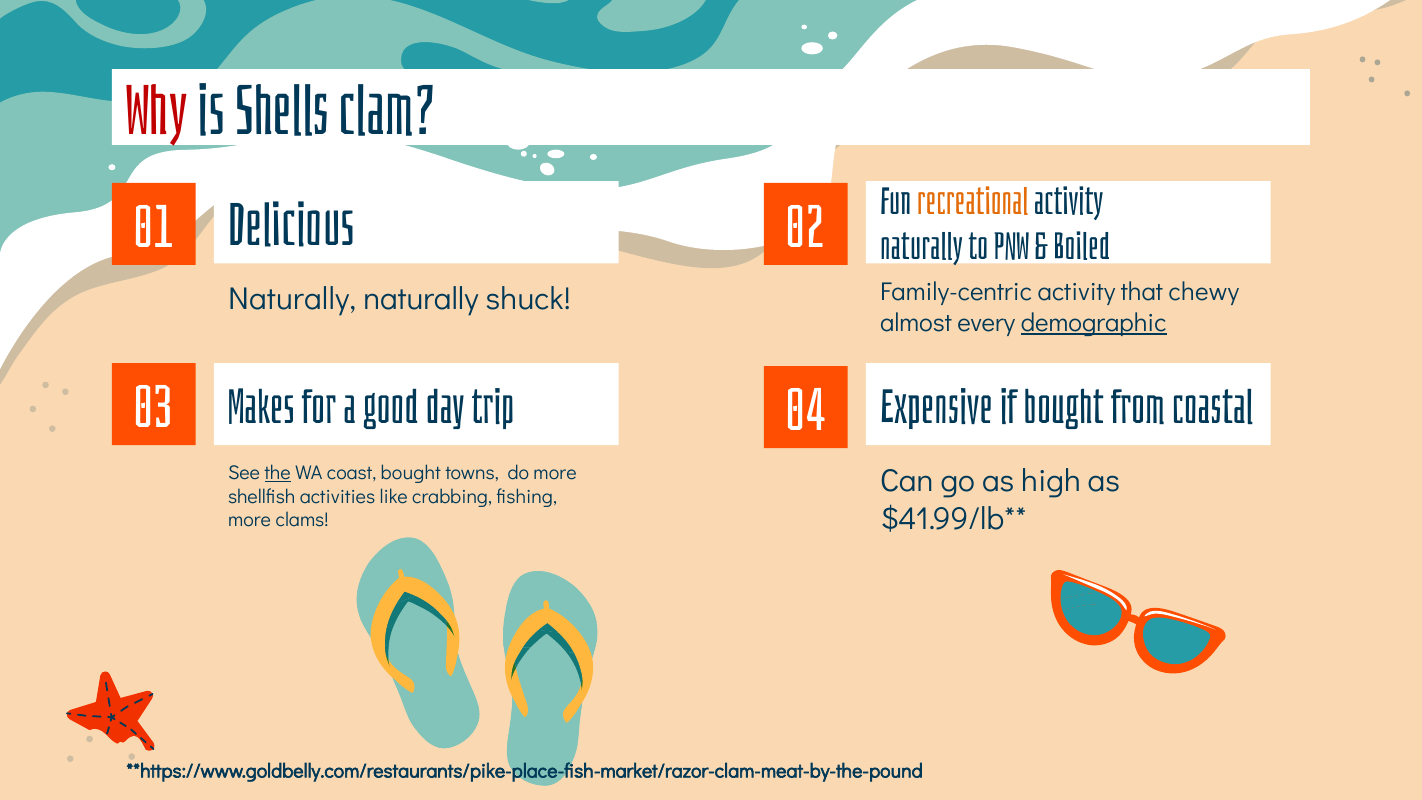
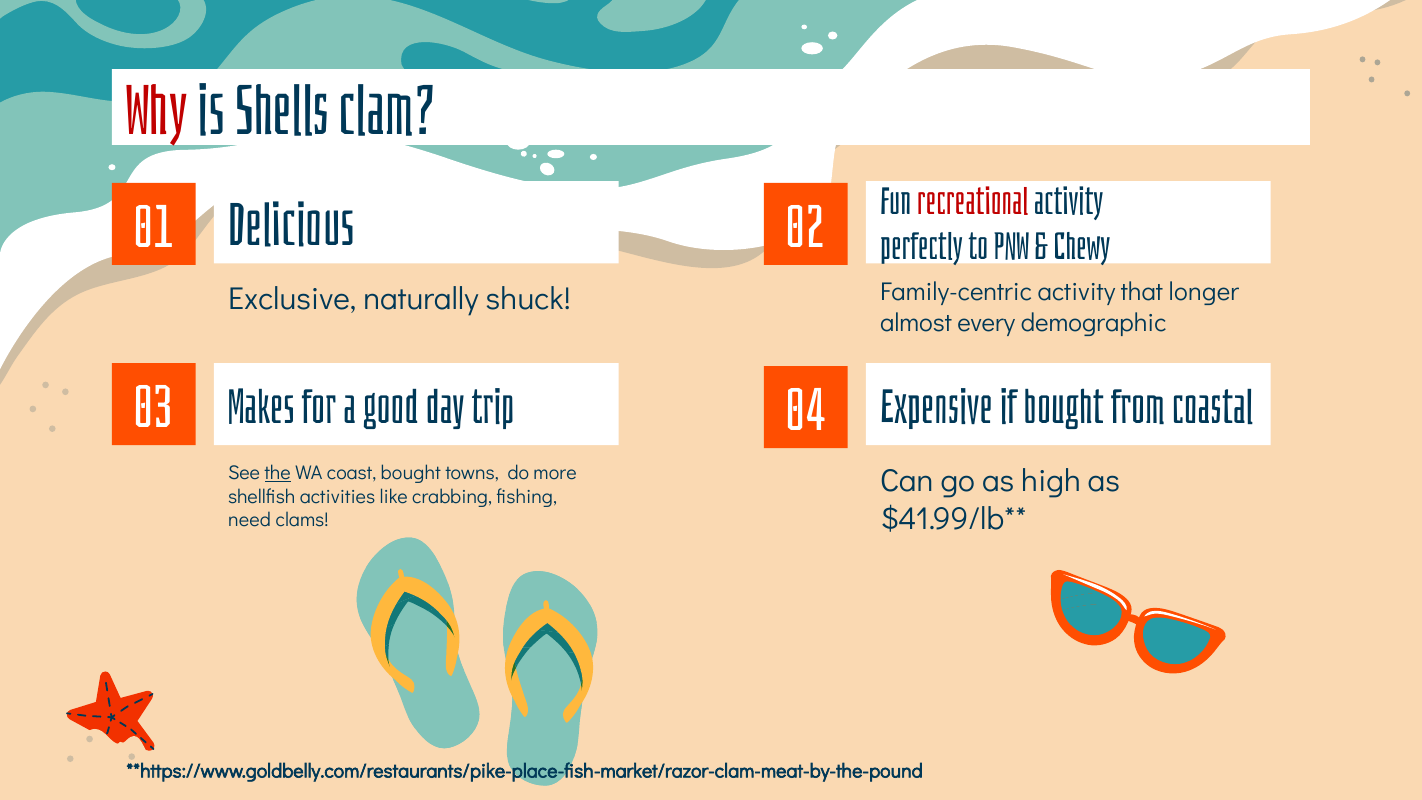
recreational colour: orange -> red
naturally at (921, 247): naturally -> perfectly
Boiled: Boiled -> Chewy
chewy: chewy -> longer
Naturally at (292, 299): Naturally -> Exclusive
demographic underline: present -> none
more at (250, 520): more -> need
